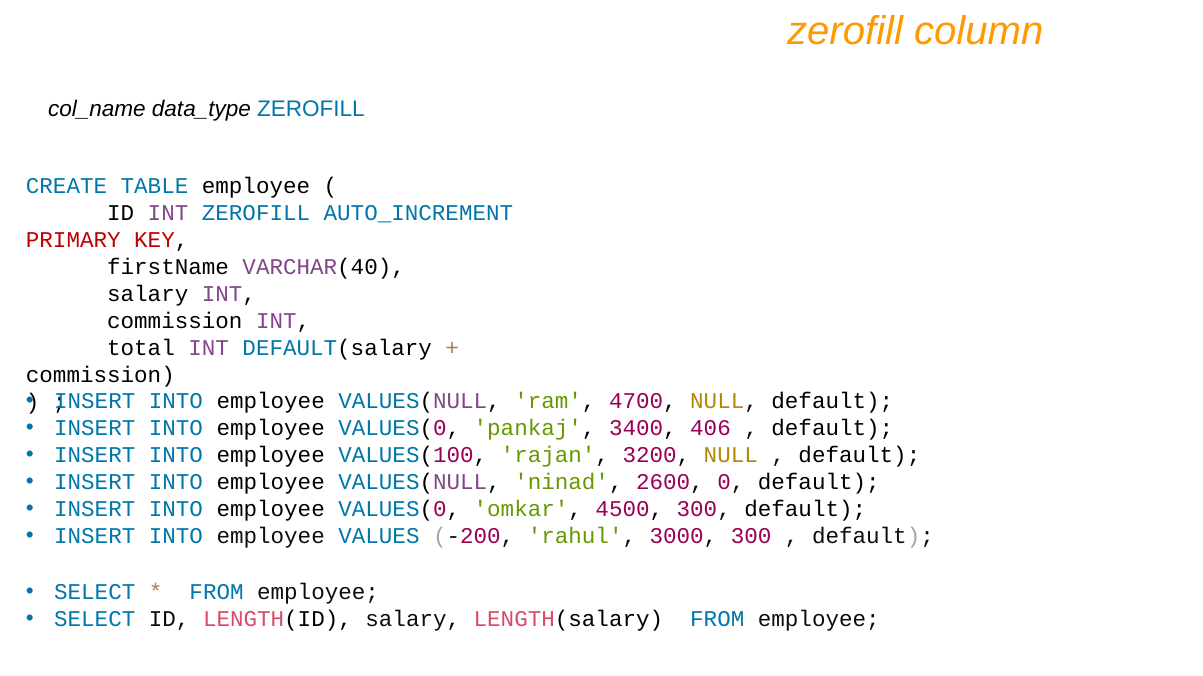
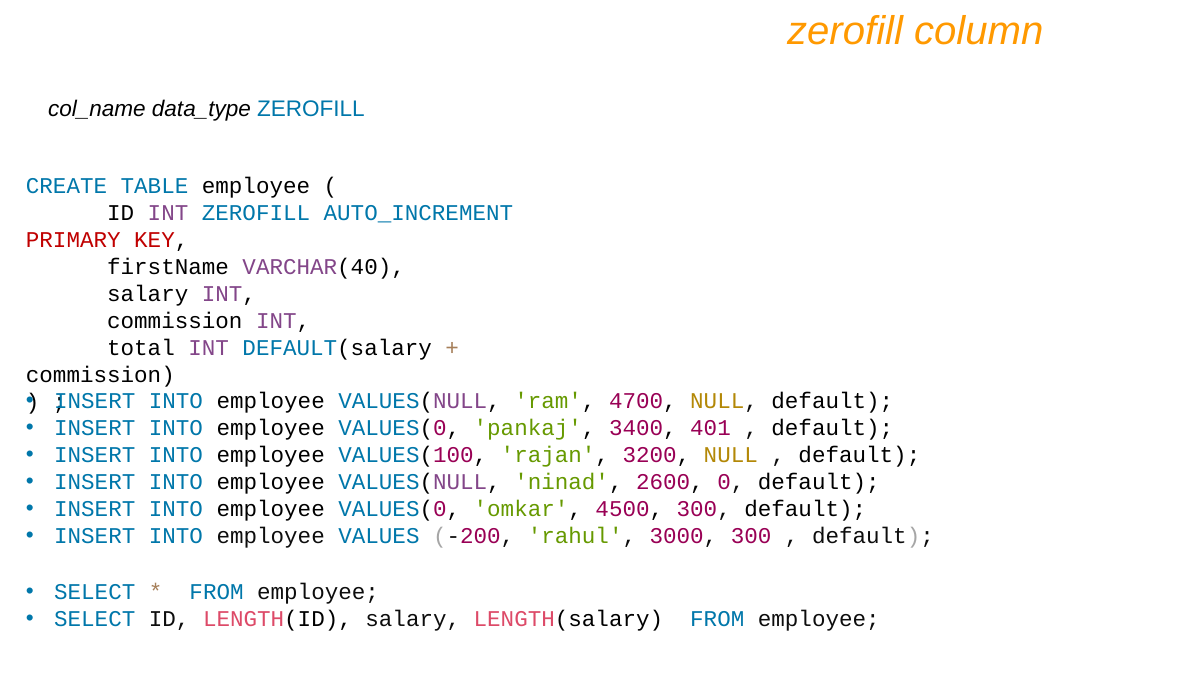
406: 406 -> 401
